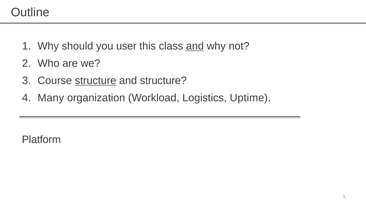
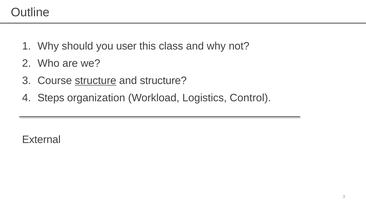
and at (195, 46) underline: present -> none
Many: Many -> Steps
Uptime: Uptime -> Control
Platform: Platform -> External
